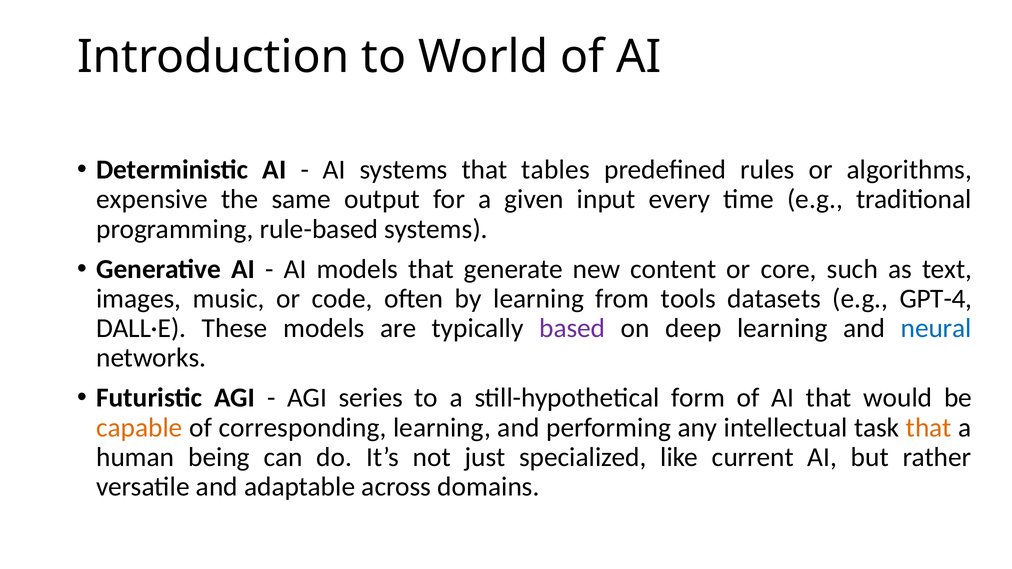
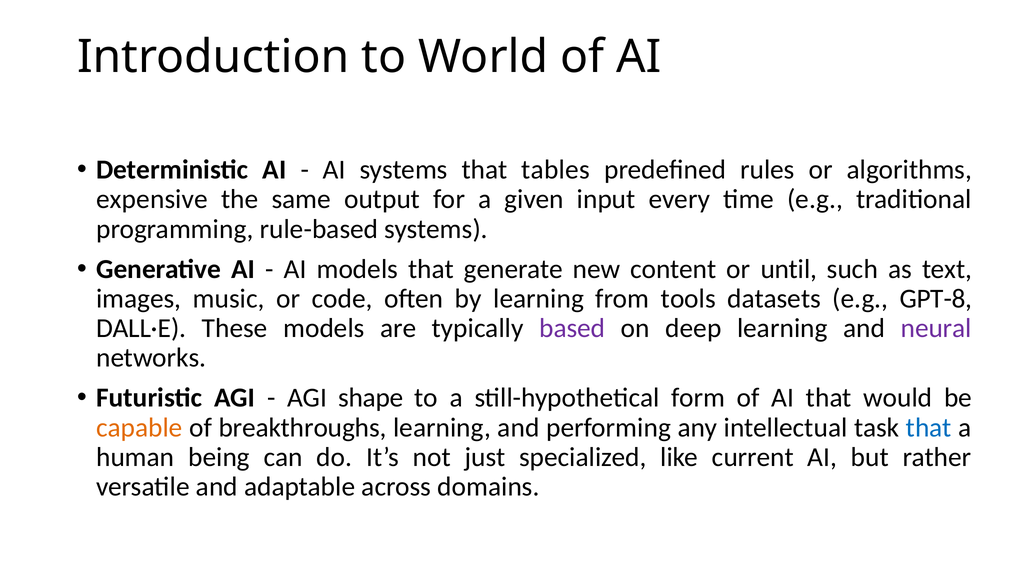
core: core -> until
GPT-4: GPT-4 -> GPT-8
neural colour: blue -> purple
series: series -> shape
corresponding: corresponding -> breakthroughs
that at (929, 428) colour: orange -> blue
